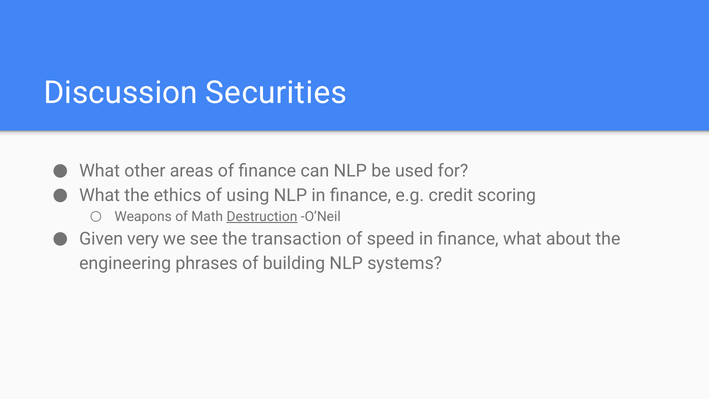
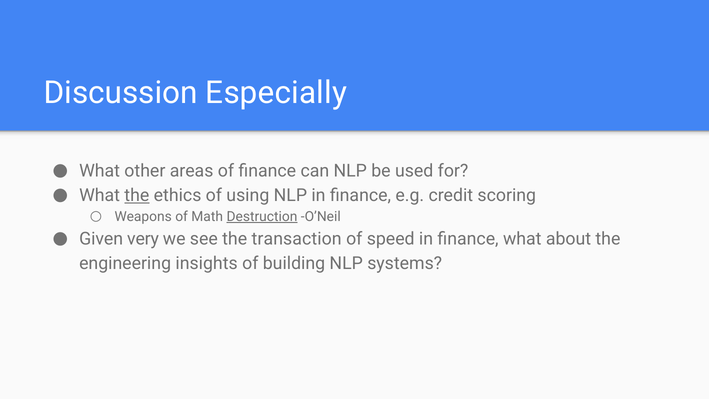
Securities: Securities -> Especially
the at (137, 195) underline: none -> present
phrases: phrases -> insights
